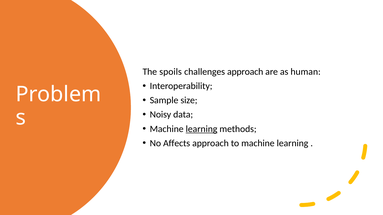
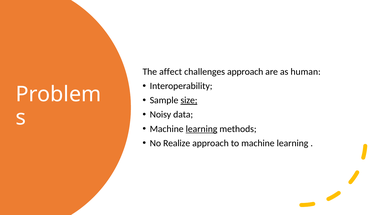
spoils: spoils -> affect
size underline: none -> present
Affects: Affects -> Realize
